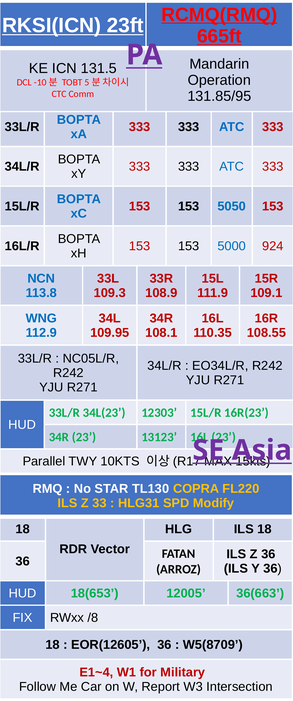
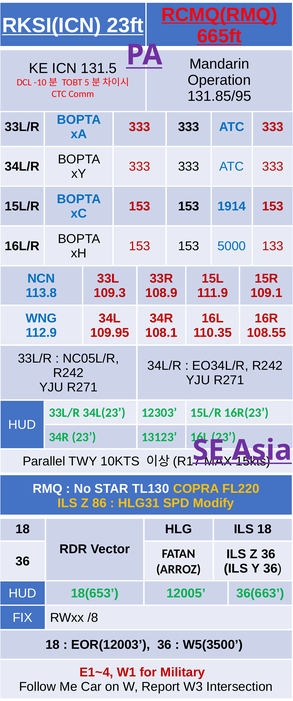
5050: 5050 -> 1914
924: 924 -> 133
33: 33 -> 86
EOR(12605: EOR(12605 -> EOR(12003
W5(8709: W5(8709 -> W5(3500
